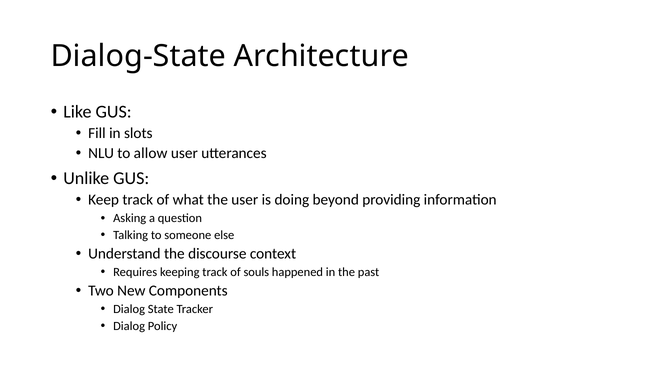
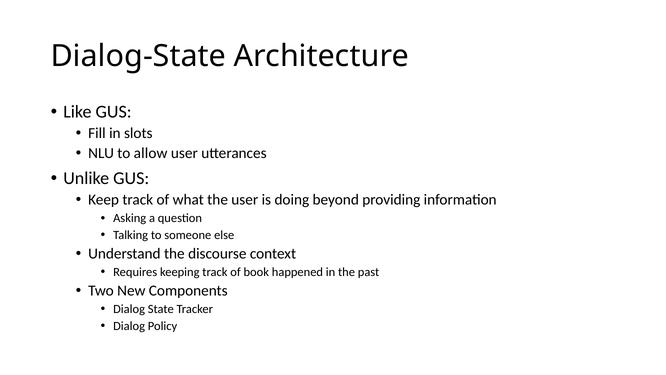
souls: souls -> book
